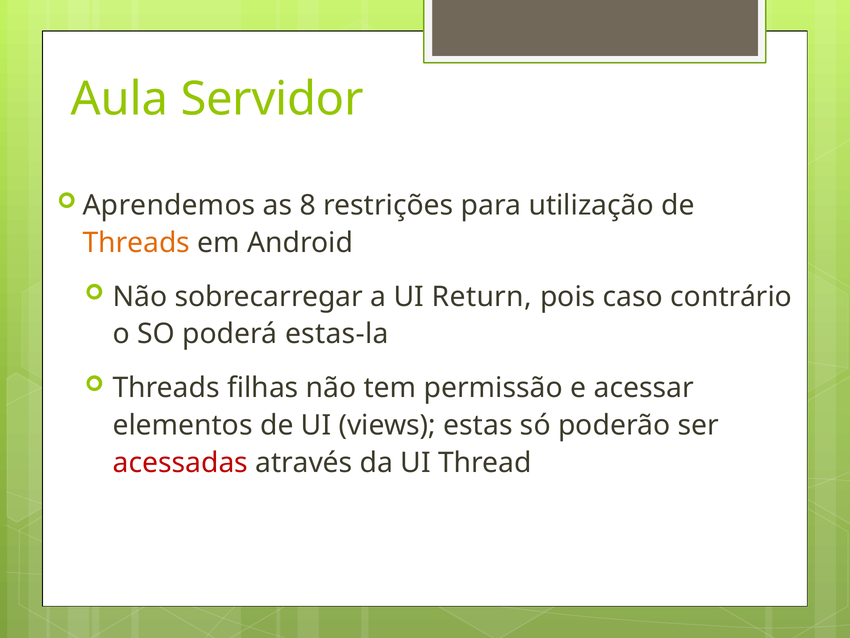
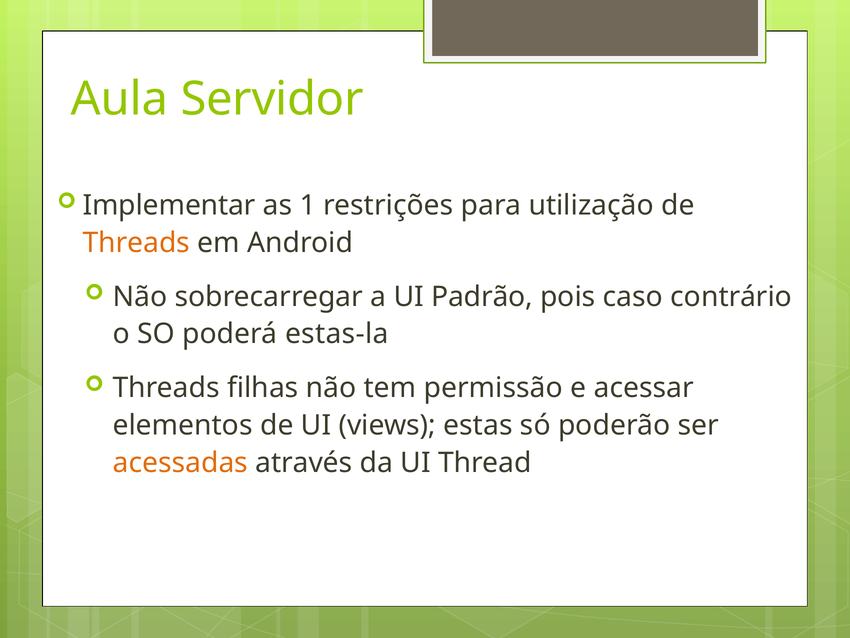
Aprendemos: Aprendemos -> Implementar
8: 8 -> 1
Return: Return -> Padrão
acessadas colour: red -> orange
